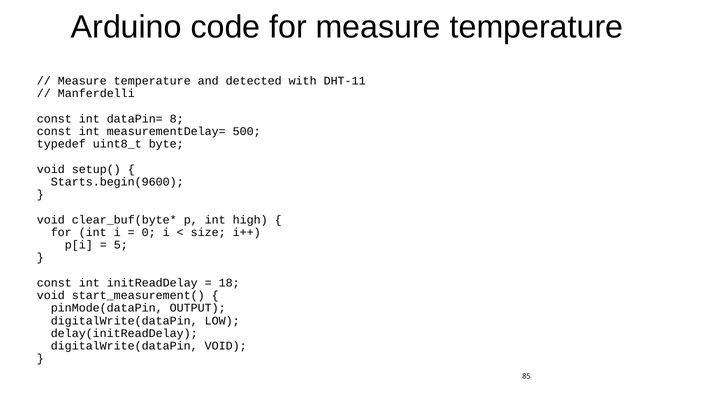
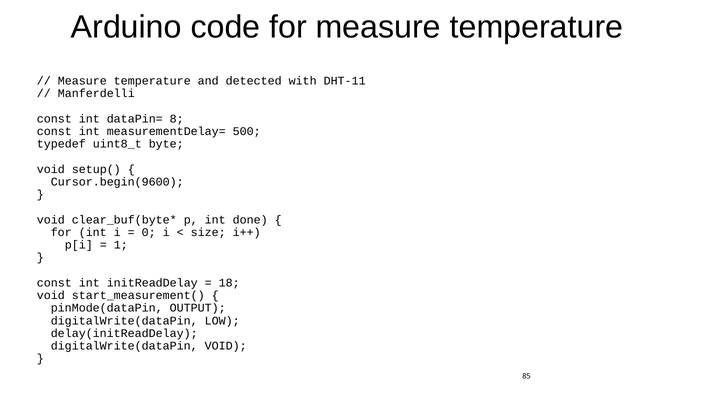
Starts.begin(9600: Starts.begin(9600 -> Cursor.begin(9600
high: high -> done
5: 5 -> 1
